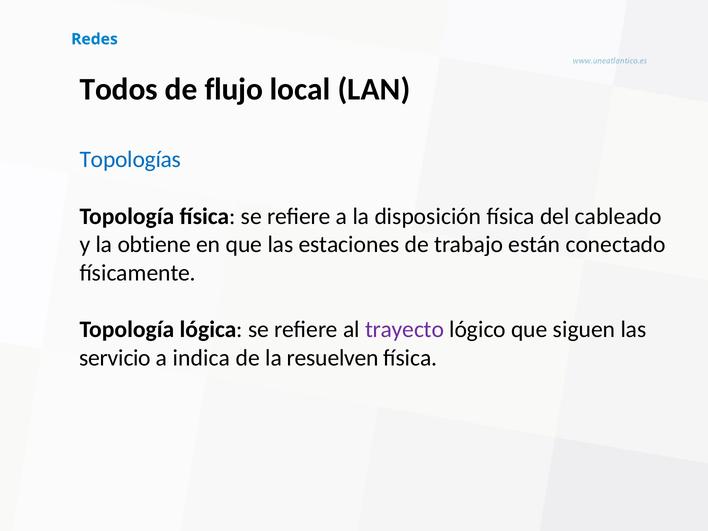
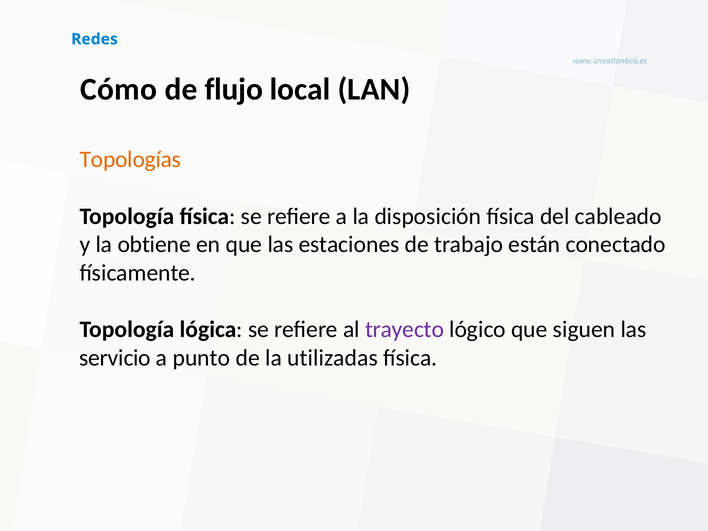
Todos: Todos -> Cómo
Topologías colour: blue -> orange
indica: indica -> punto
resuelven: resuelven -> utilizadas
